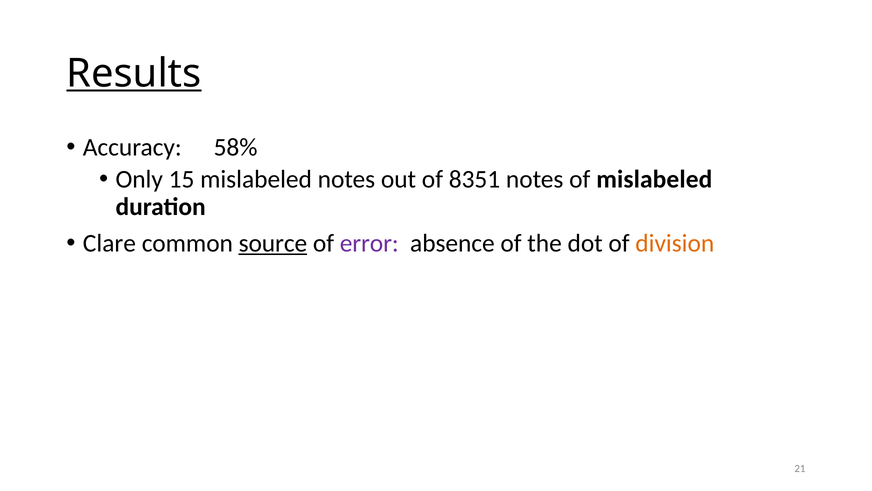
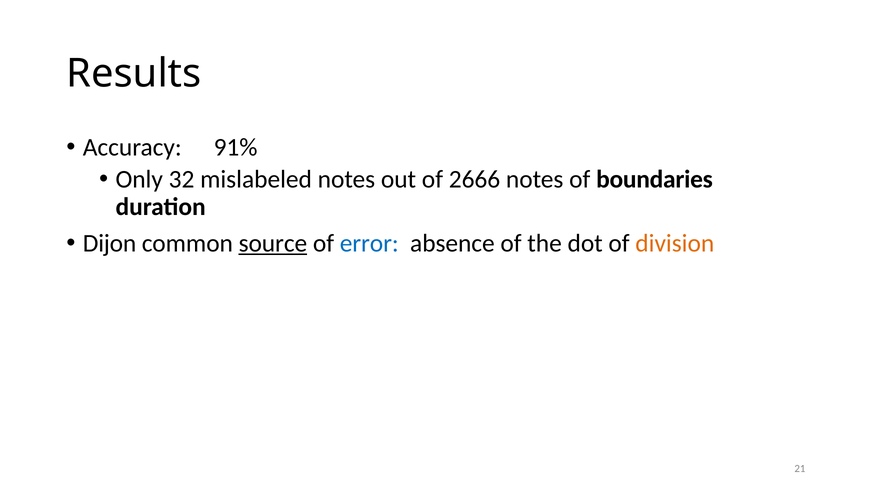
Results underline: present -> none
58%: 58% -> 91%
15: 15 -> 32
8351: 8351 -> 2666
of mislabeled: mislabeled -> boundaries
Clare: Clare -> Dijon
error colour: purple -> blue
